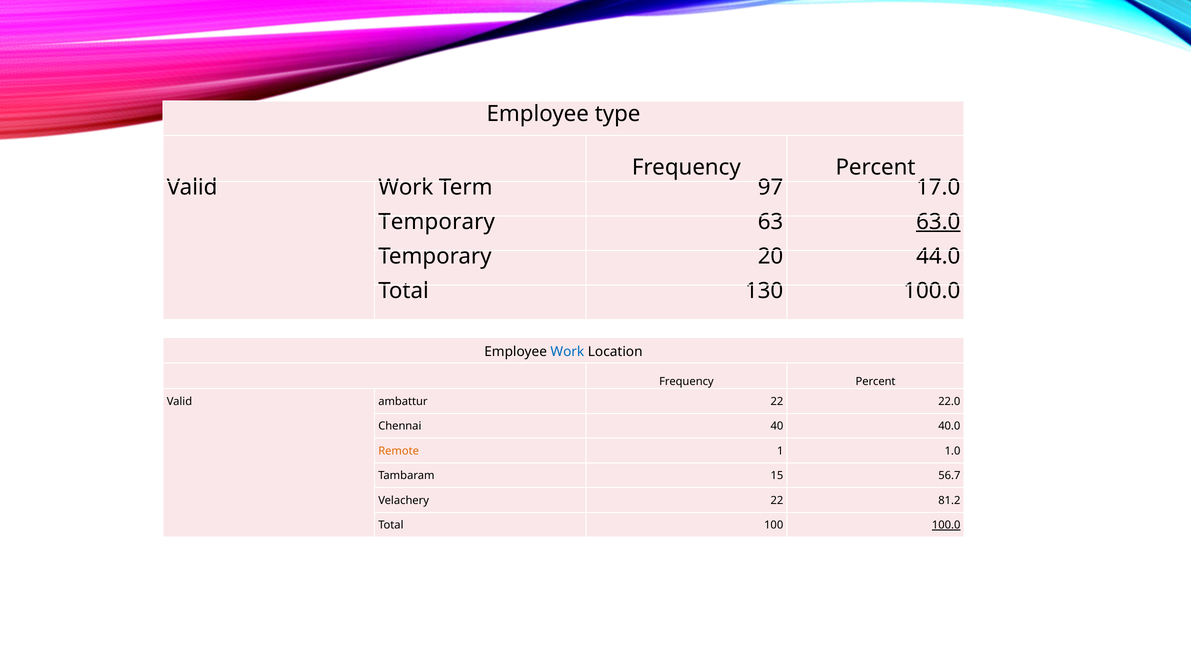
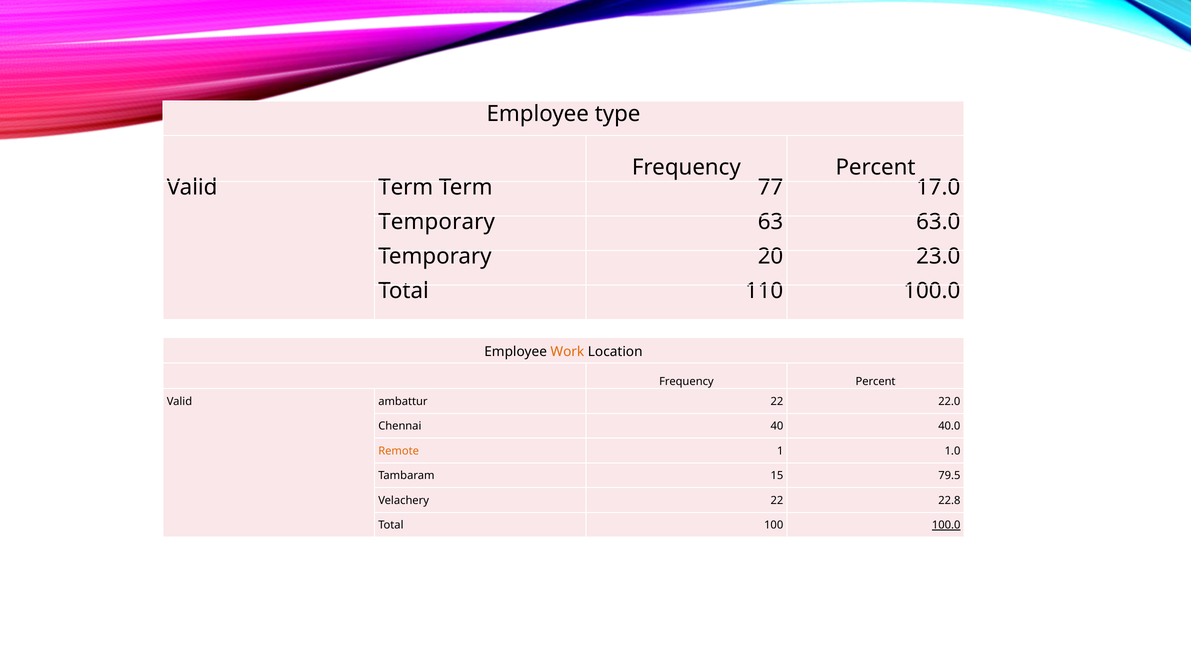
Valid Work: Work -> Term
97: 97 -> 77
63.0 underline: present -> none
44.0: 44.0 -> 23.0
130: 130 -> 110
Work at (567, 352) colour: blue -> orange
56.7: 56.7 -> 79.5
81.2: 81.2 -> 22.8
